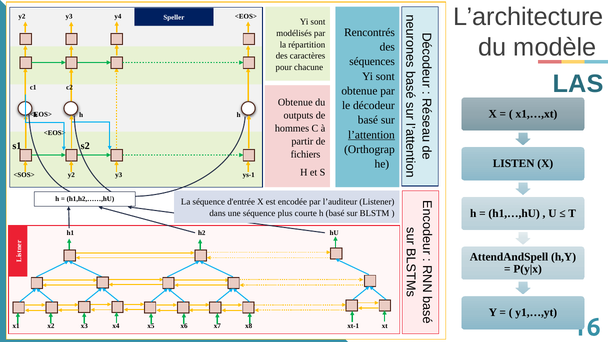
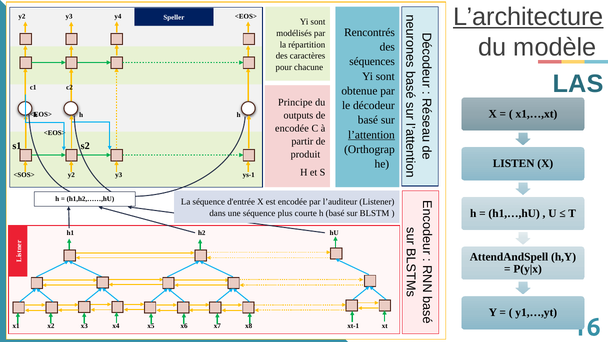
L’architecture underline: none -> present
Obtenue at (295, 102): Obtenue -> Principe
hommes at (292, 128): hommes -> encodée
fichiers: fichiers -> produit
